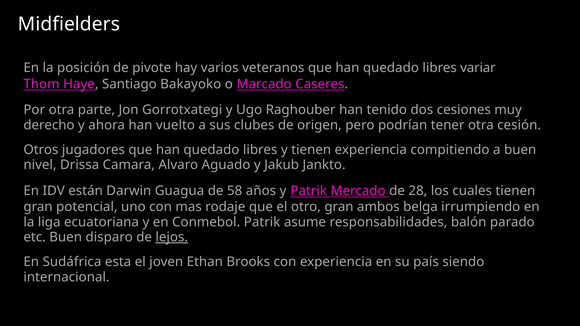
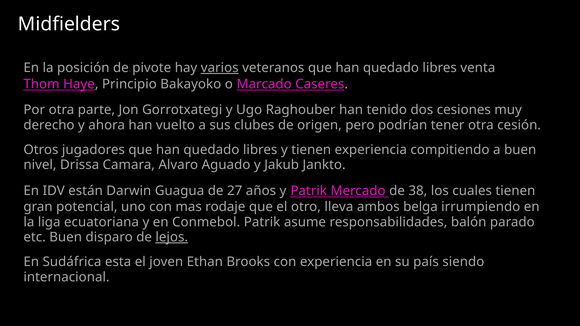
varios underline: none -> present
variar: variar -> venta
Santiago: Santiago -> Principio
58: 58 -> 27
28: 28 -> 38
otro gran: gran -> lleva
